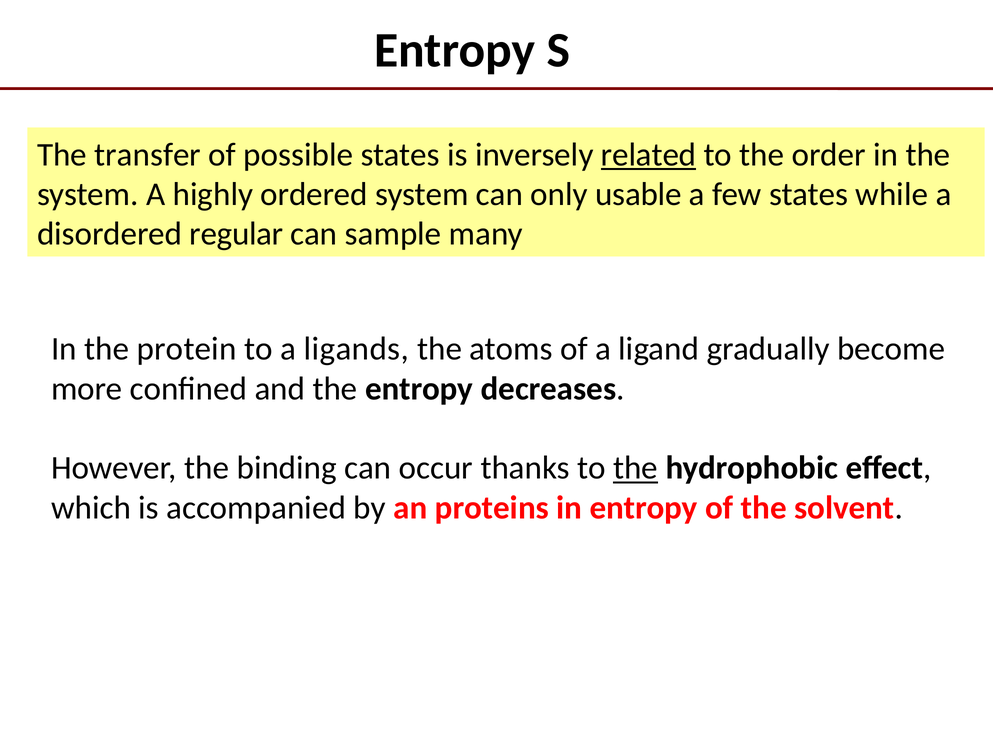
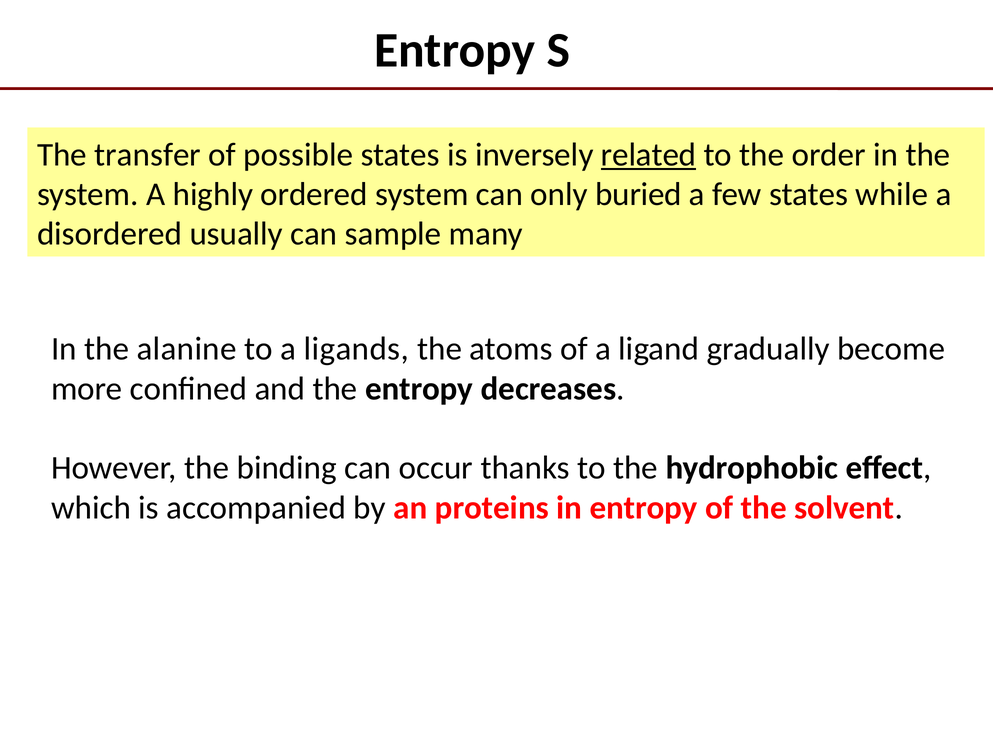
usable: usable -> buried
regular: regular -> usually
protein: protein -> alanine
the at (635, 468) underline: present -> none
